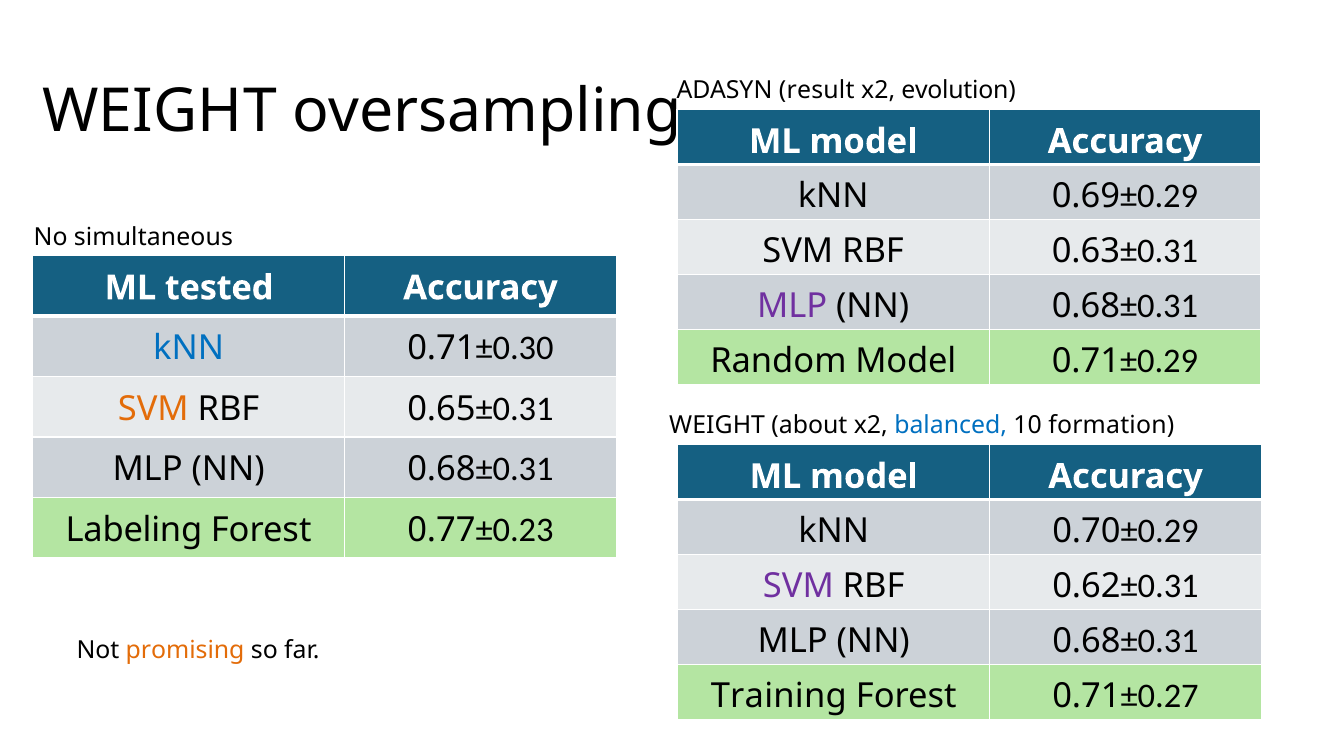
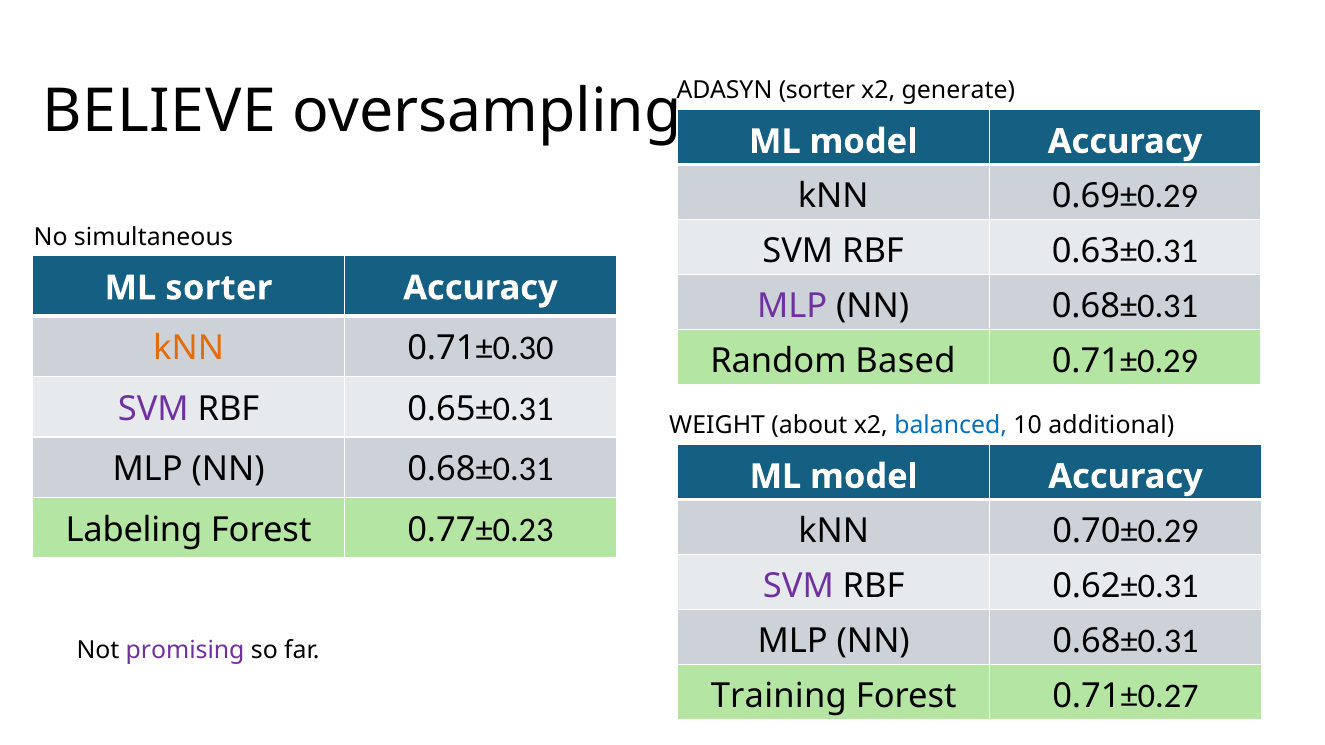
ADASYN result: result -> sorter
evolution: evolution -> generate
WEIGHT at (160, 111): WEIGHT -> BELIEVE
ML tested: tested -> sorter
kNN at (189, 349) colour: blue -> orange
Random Model: Model -> Based
SVM at (153, 409) colour: orange -> purple
formation: formation -> additional
promising colour: orange -> purple
